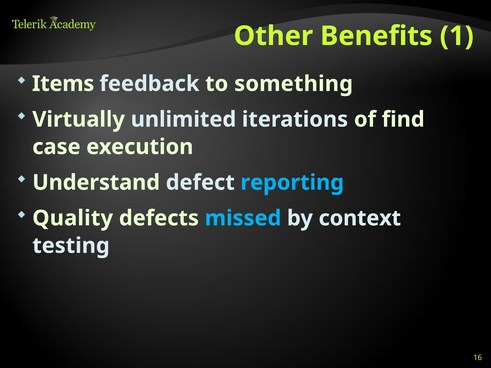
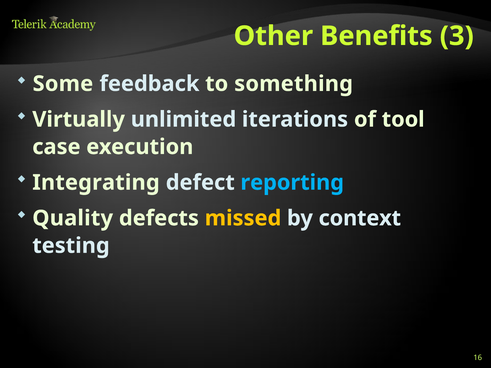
1: 1 -> 3
Items: Items -> Some
find: find -> tool
Understand: Understand -> Integrating
missed colour: light blue -> yellow
